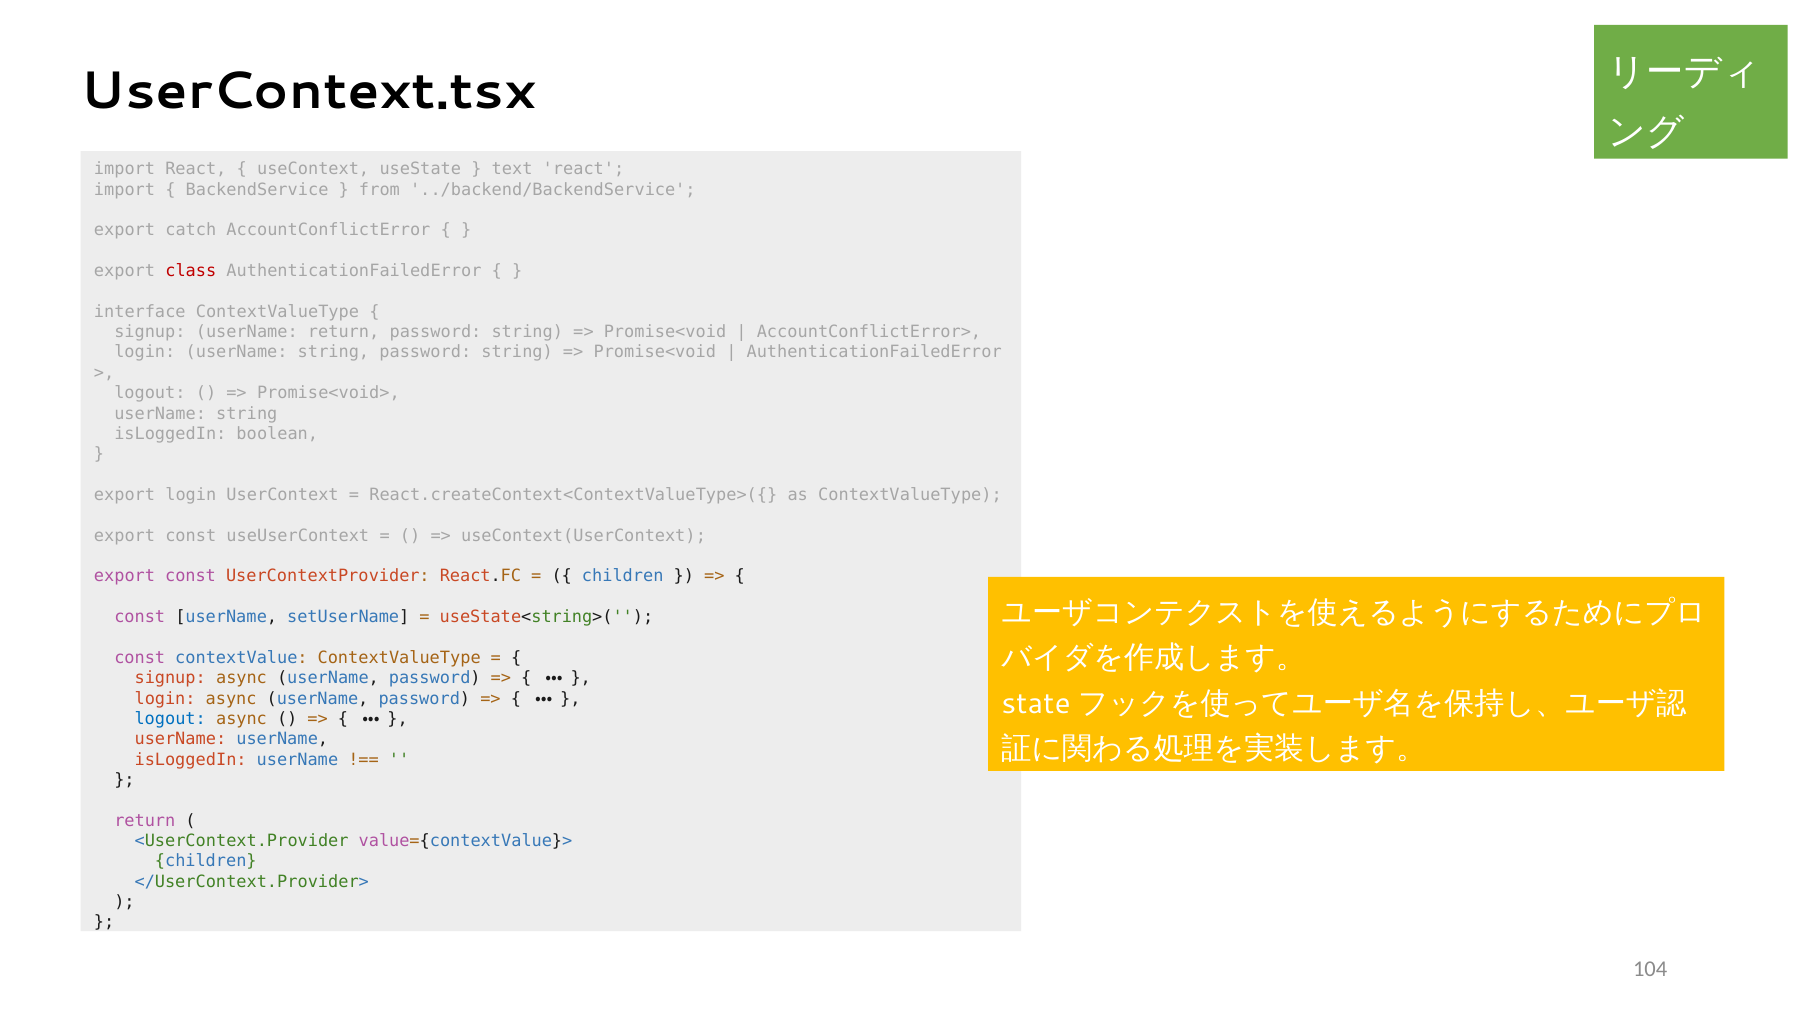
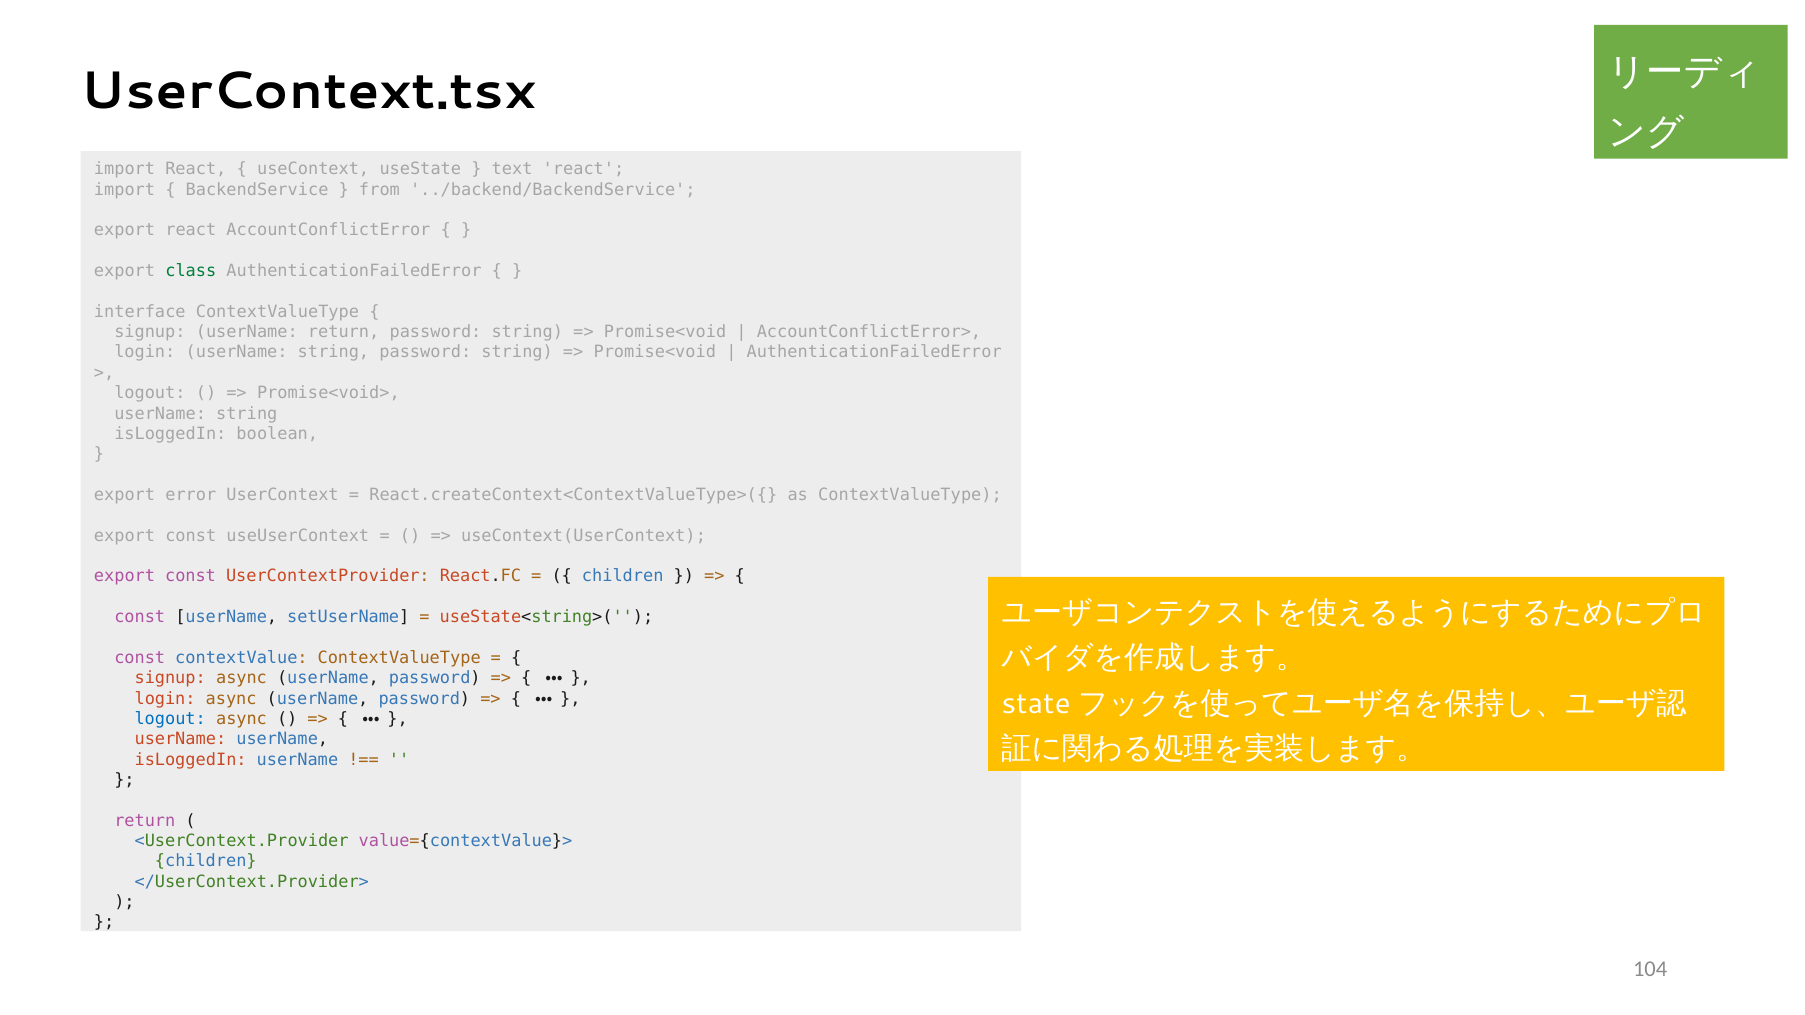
export catch: catch -> react
class colour: red -> green
export login: login -> error
